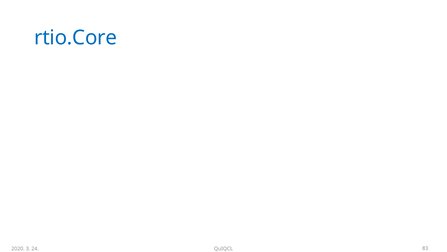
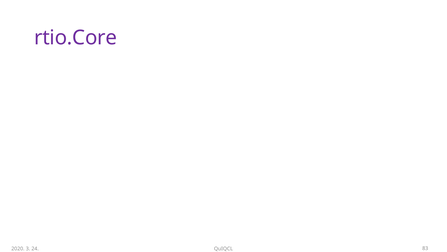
rtio.Core colour: blue -> purple
